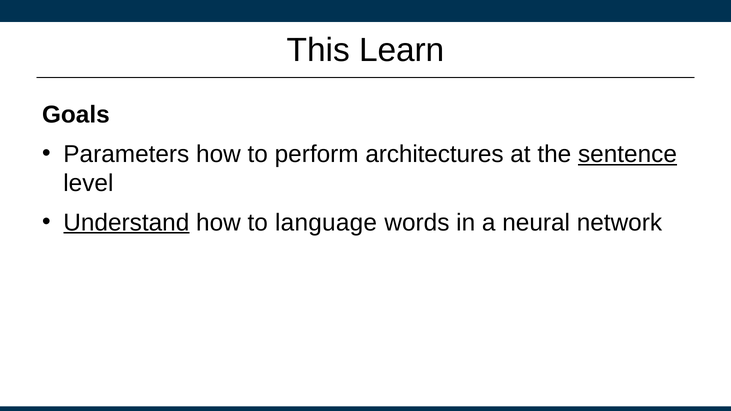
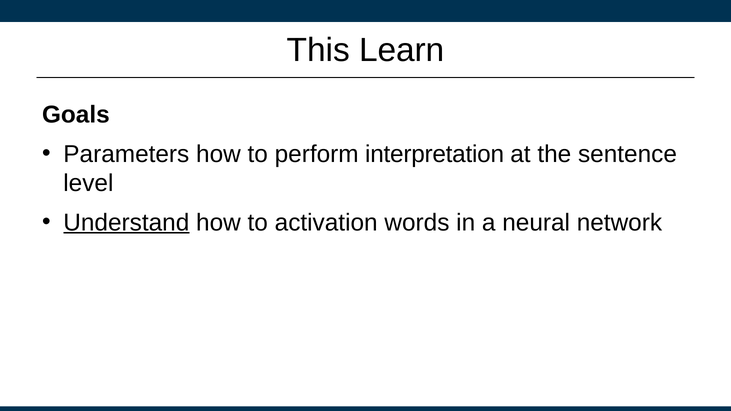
architectures: architectures -> interpretation
sentence underline: present -> none
language: language -> activation
